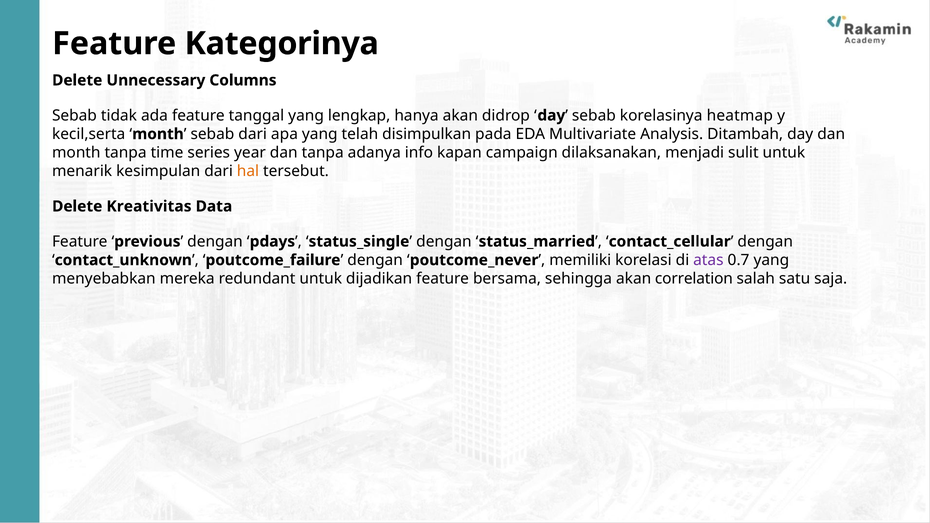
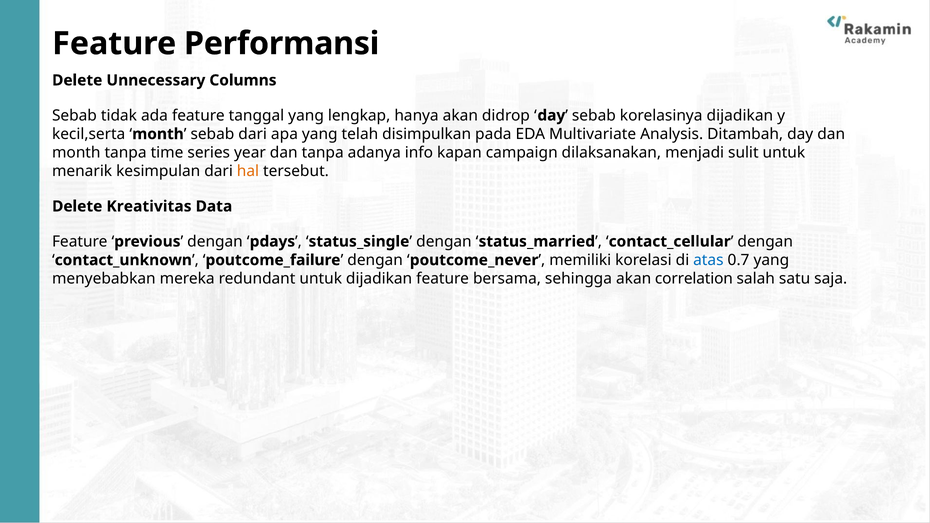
Kategorinya: Kategorinya -> Performansi
korelasinya heatmap: heatmap -> dijadikan
atas colour: purple -> blue
